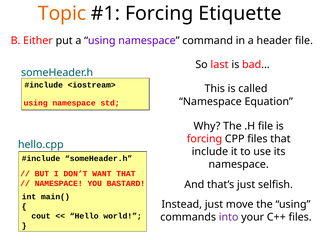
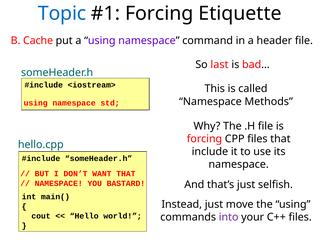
Topic colour: orange -> blue
Either: Either -> Cache
Equation: Equation -> Methods
